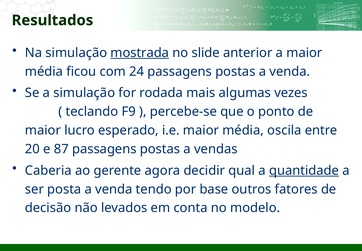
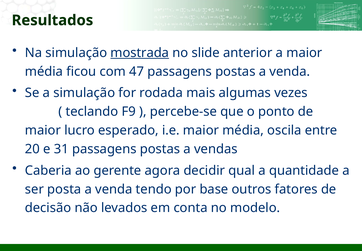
24: 24 -> 47
87: 87 -> 31
quantidade underline: present -> none
